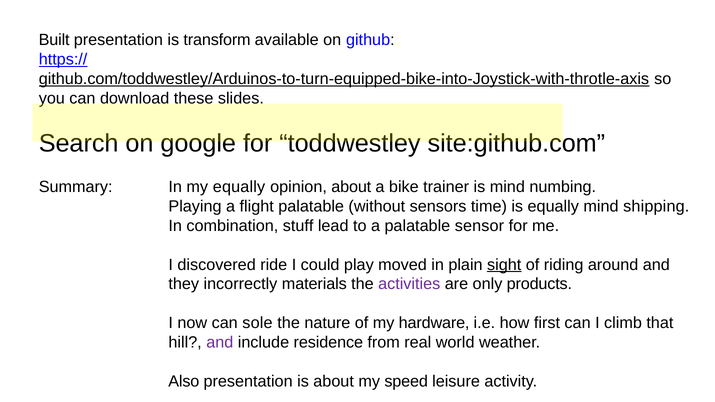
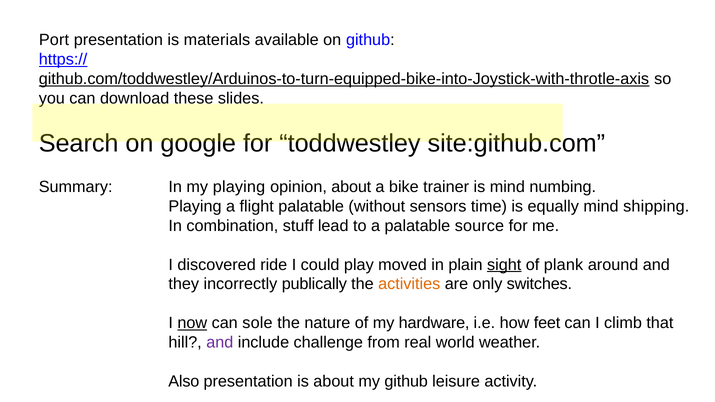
Built: Built -> Port
transform: transform -> materials
my equally: equally -> playing
sensor: sensor -> source
riding: riding -> plank
materials: materials -> publically
activities colour: purple -> orange
products: products -> switches
now underline: none -> present
first: first -> feet
residence: residence -> challenge
my speed: speed -> github
